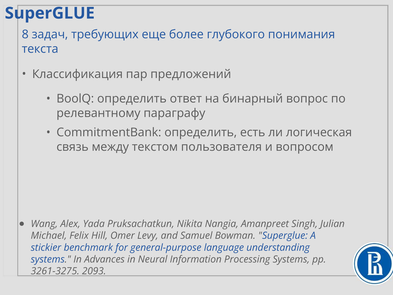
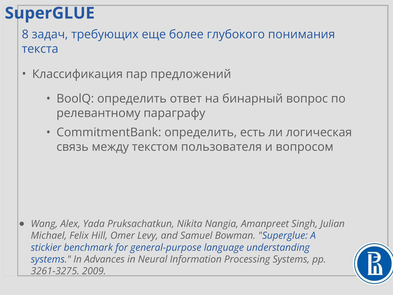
2093: 2093 -> 2009
